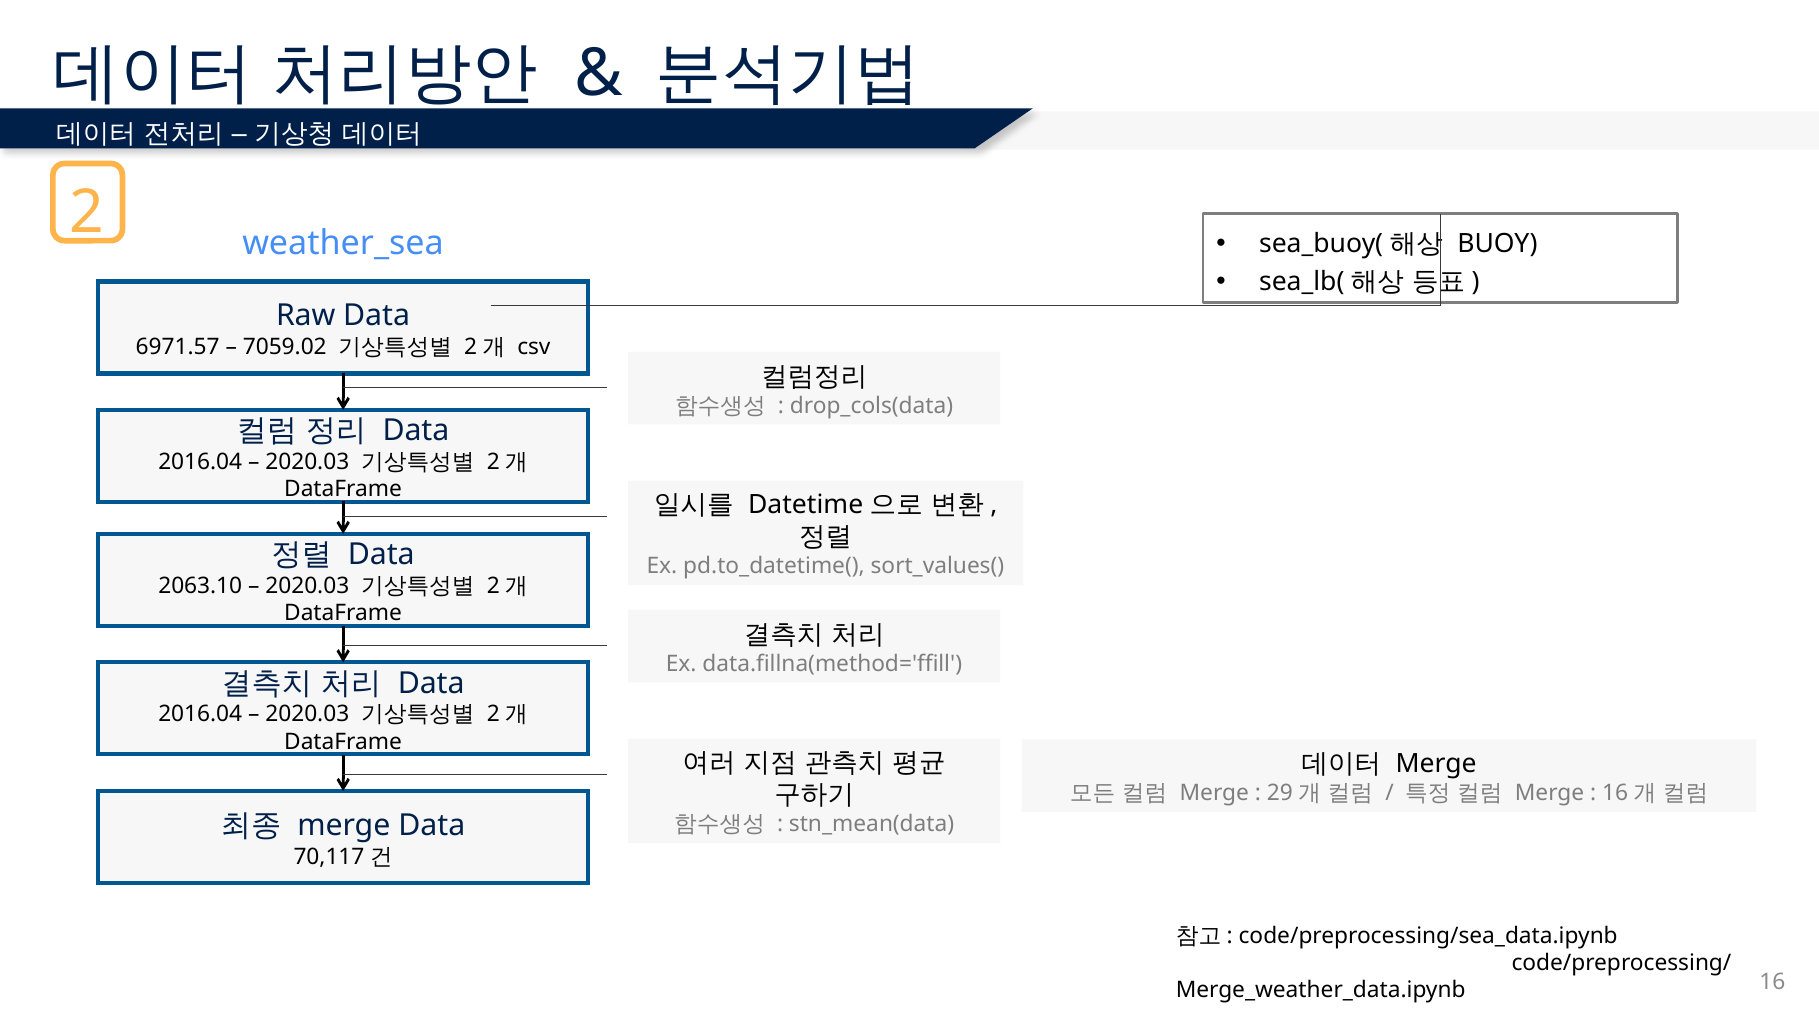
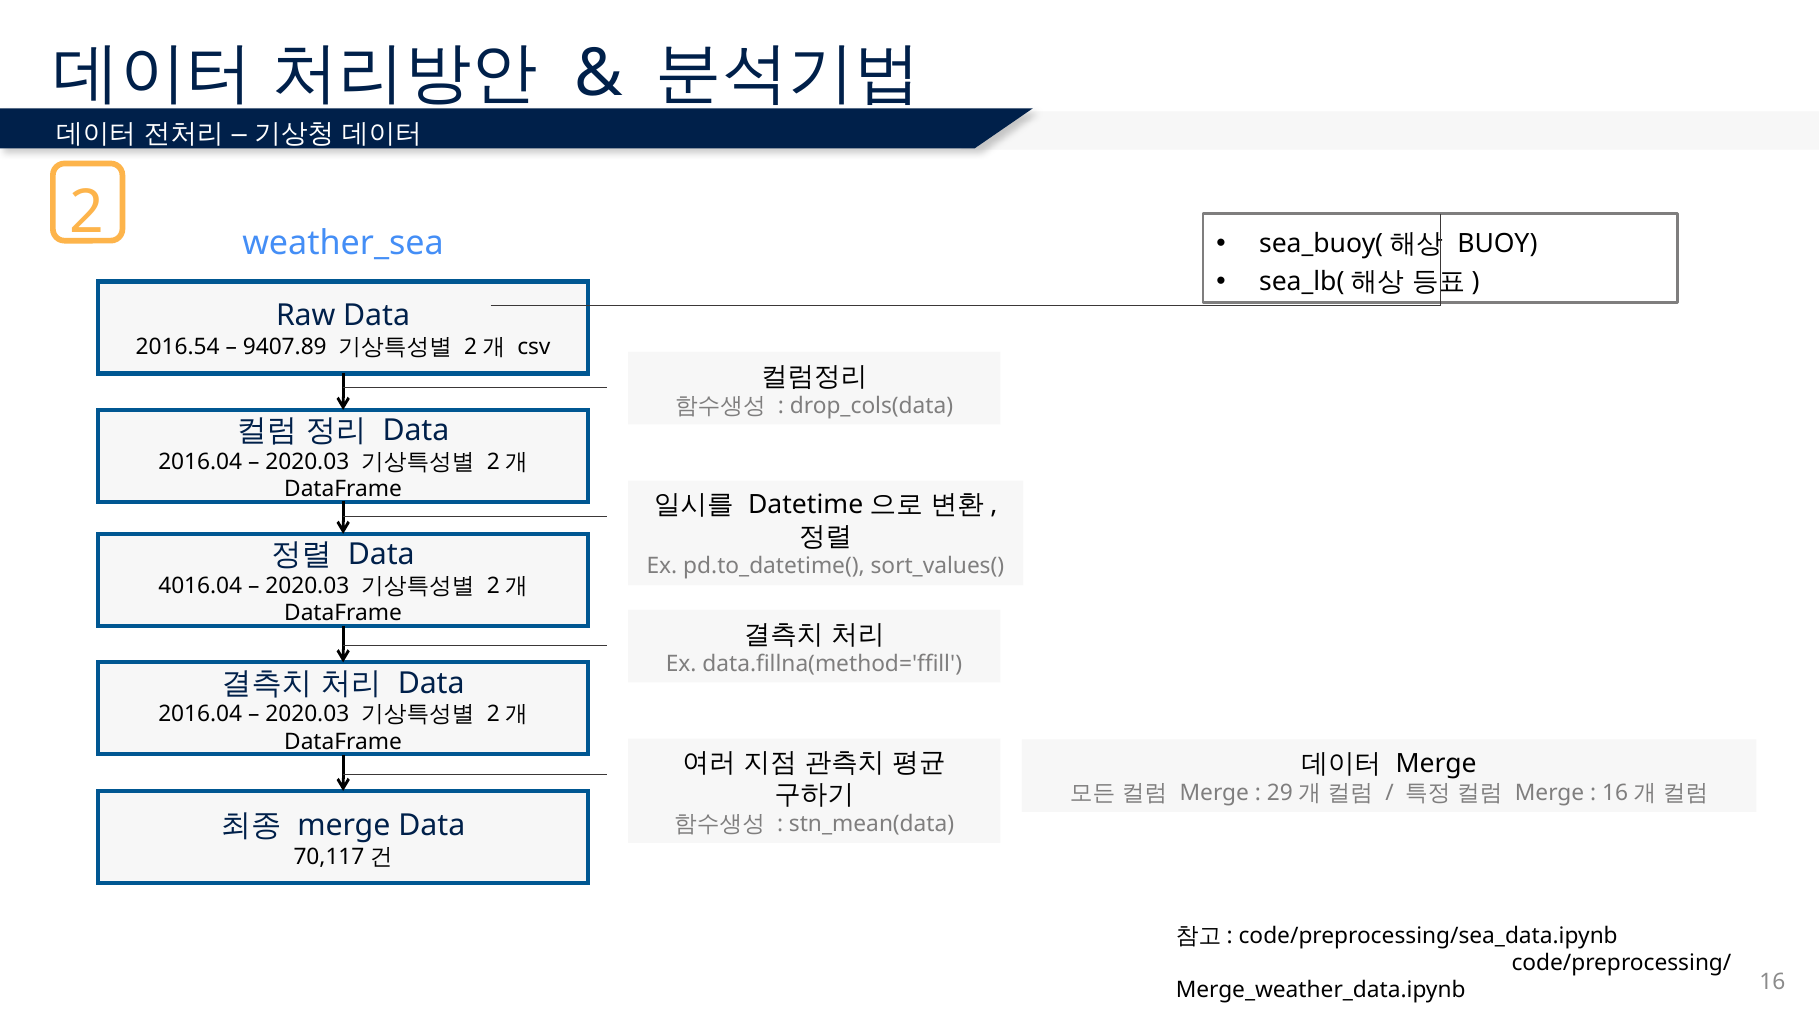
6971.57: 6971.57 -> 2016.54
7059.02: 7059.02 -> 9407.89
2063.10: 2063.10 -> 4016.04
